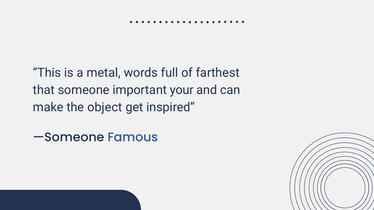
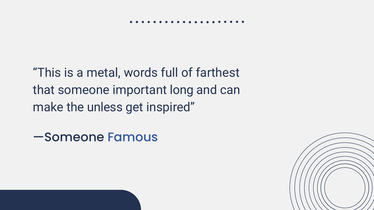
your: your -> long
object: object -> unless
